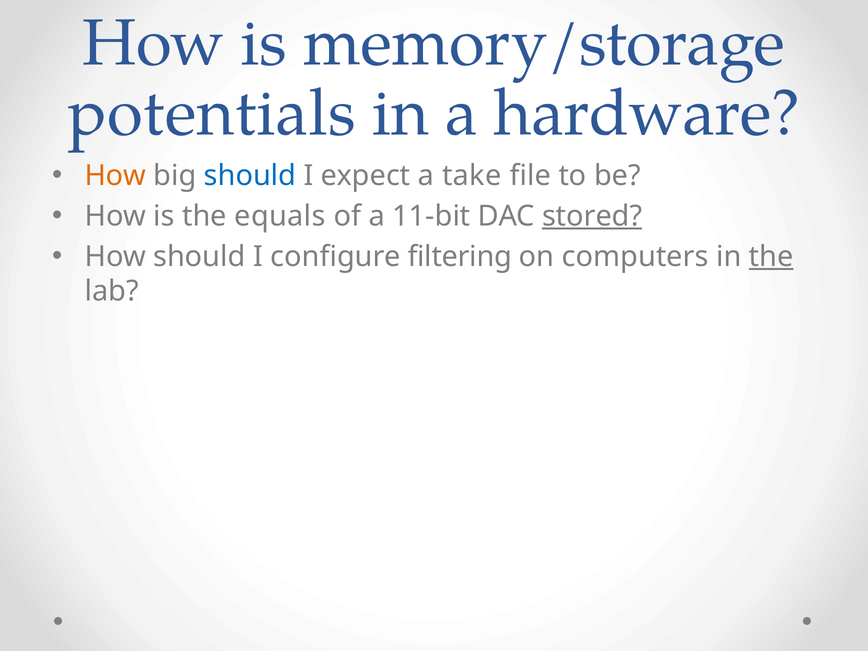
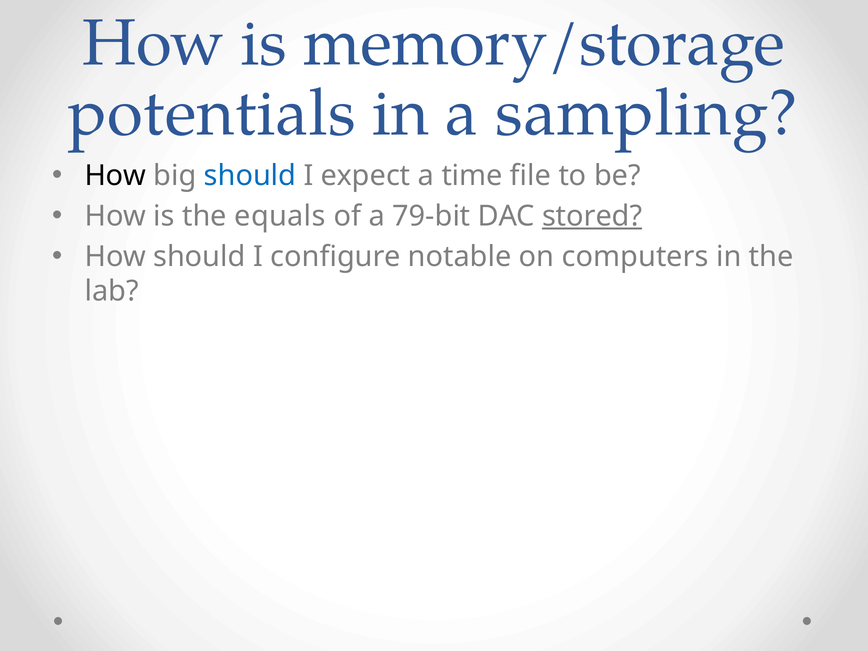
hardware: hardware -> sampling
How at (115, 176) colour: orange -> black
take: take -> time
11-bit: 11-bit -> 79-bit
filtering: filtering -> notable
the at (771, 257) underline: present -> none
